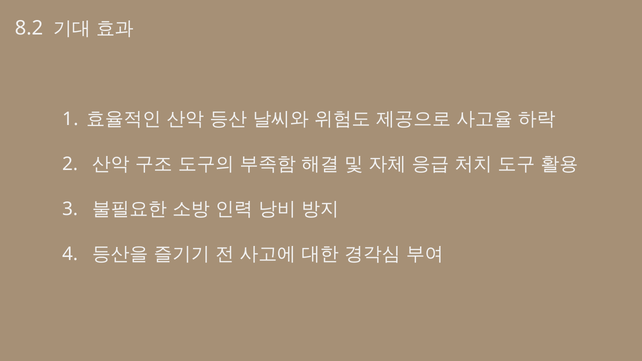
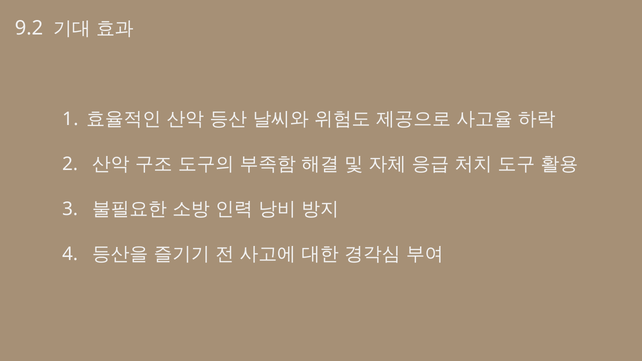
8.2: 8.2 -> 9.2
